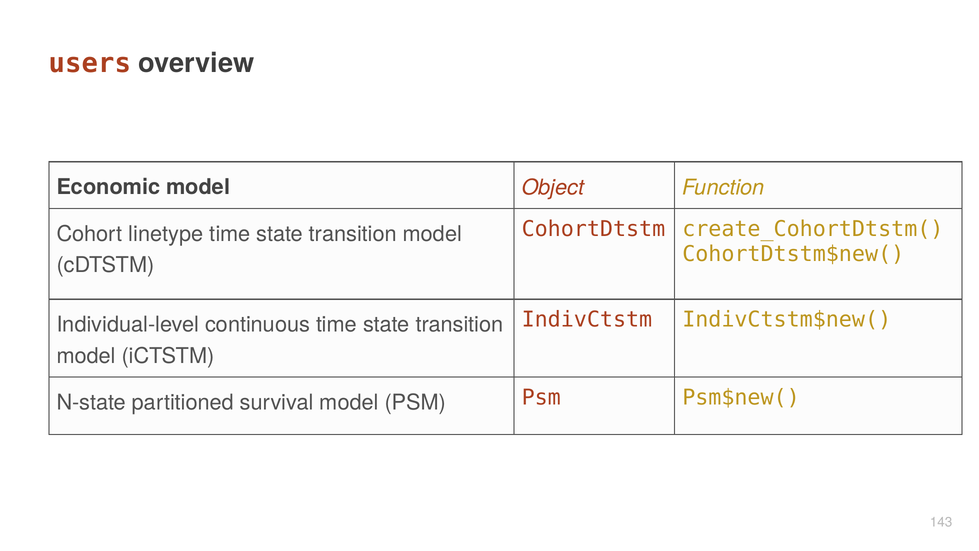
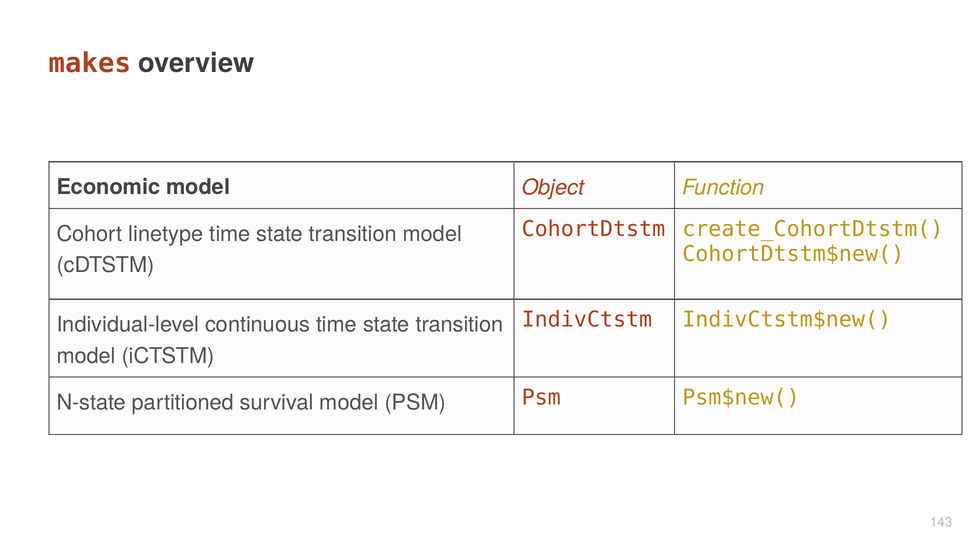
users: users -> makes
